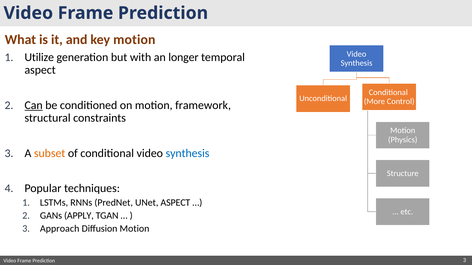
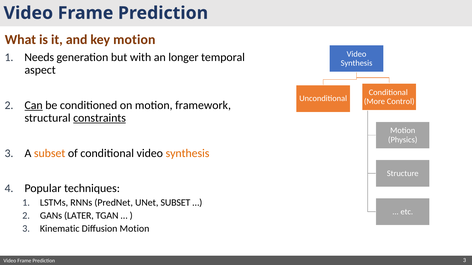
Utilize: Utilize -> Needs
constraints underline: none -> present
synthesis at (188, 153) colour: blue -> orange
UNet ASPECT: ASPECT -> SUBSET
APPLY: APPLY -> LATER
Approach: Approach -> Kinematic
